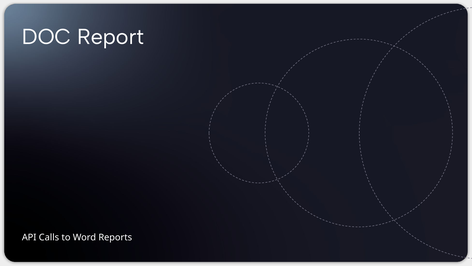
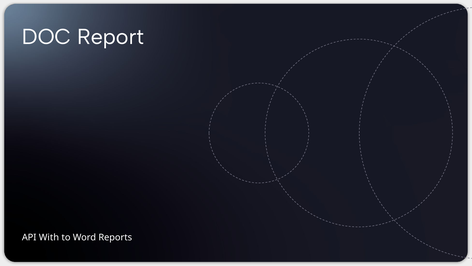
Calls: Calls -> With
